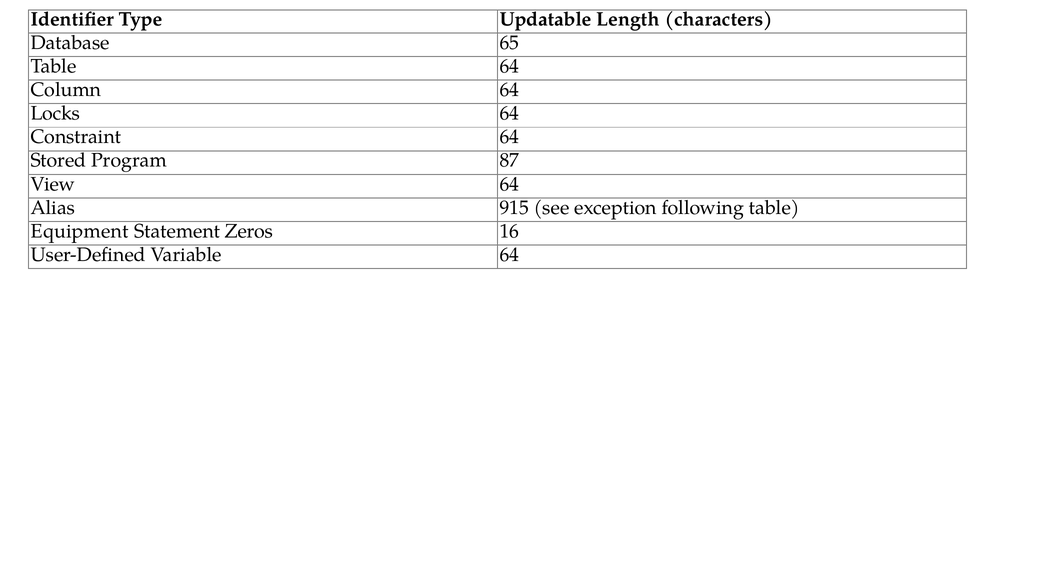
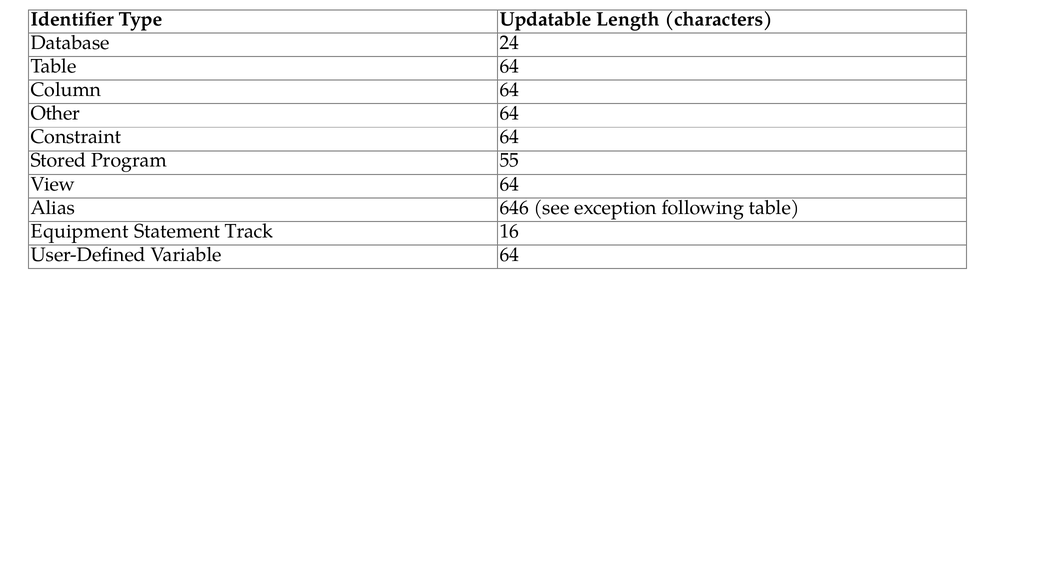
65: 65 -> 24
Locks: Locks -> Other
87: 87 -> 55
915: 915 -> 646
Zeros: Zeros -> Track
